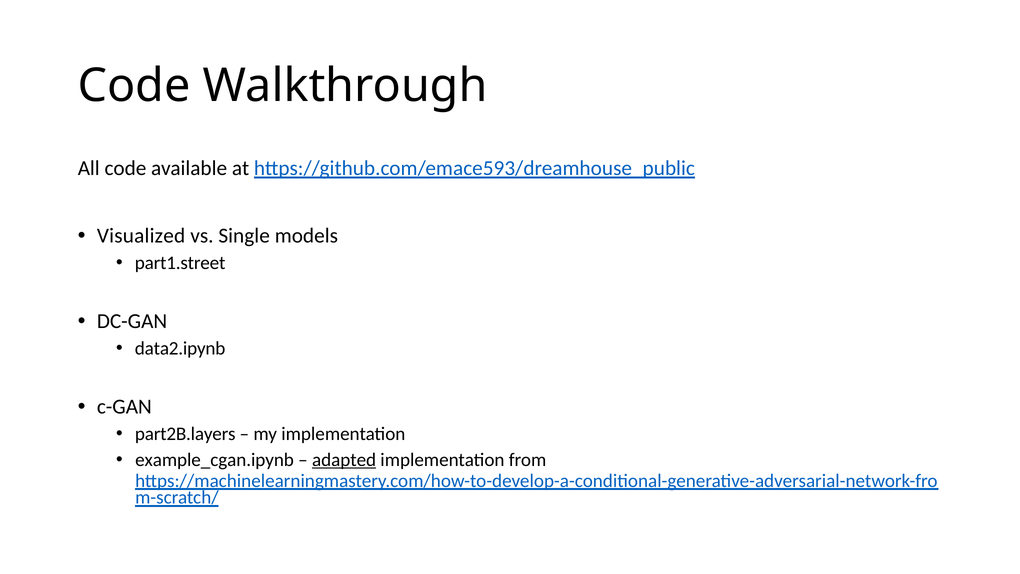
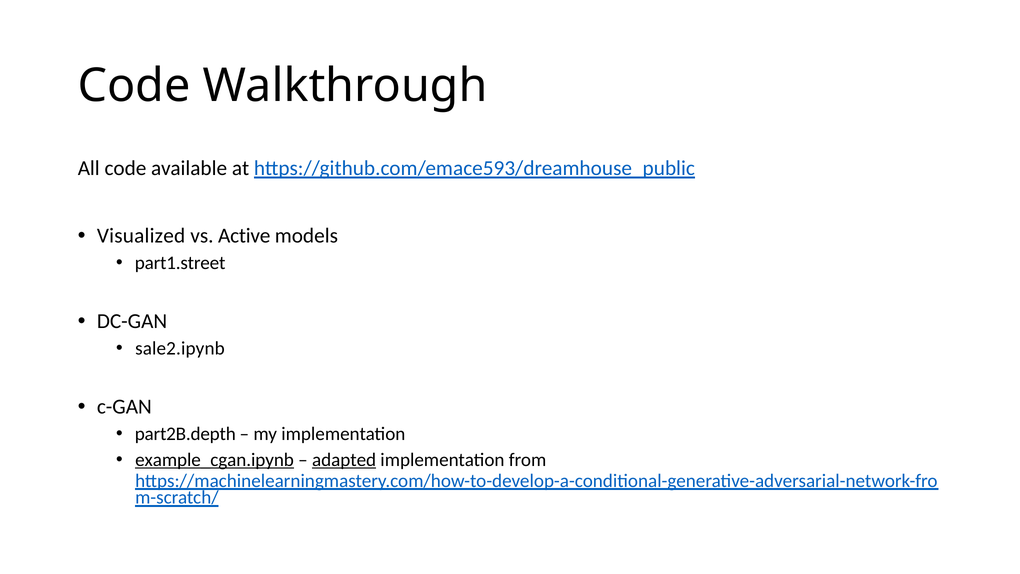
Single: Single -> Active
data2.ipynb: data2.ipynb -> sale2.ipynb
part2B.layers: part2B.layers -> part2B.depth
example_cgan.ipynb underline: none -> present
